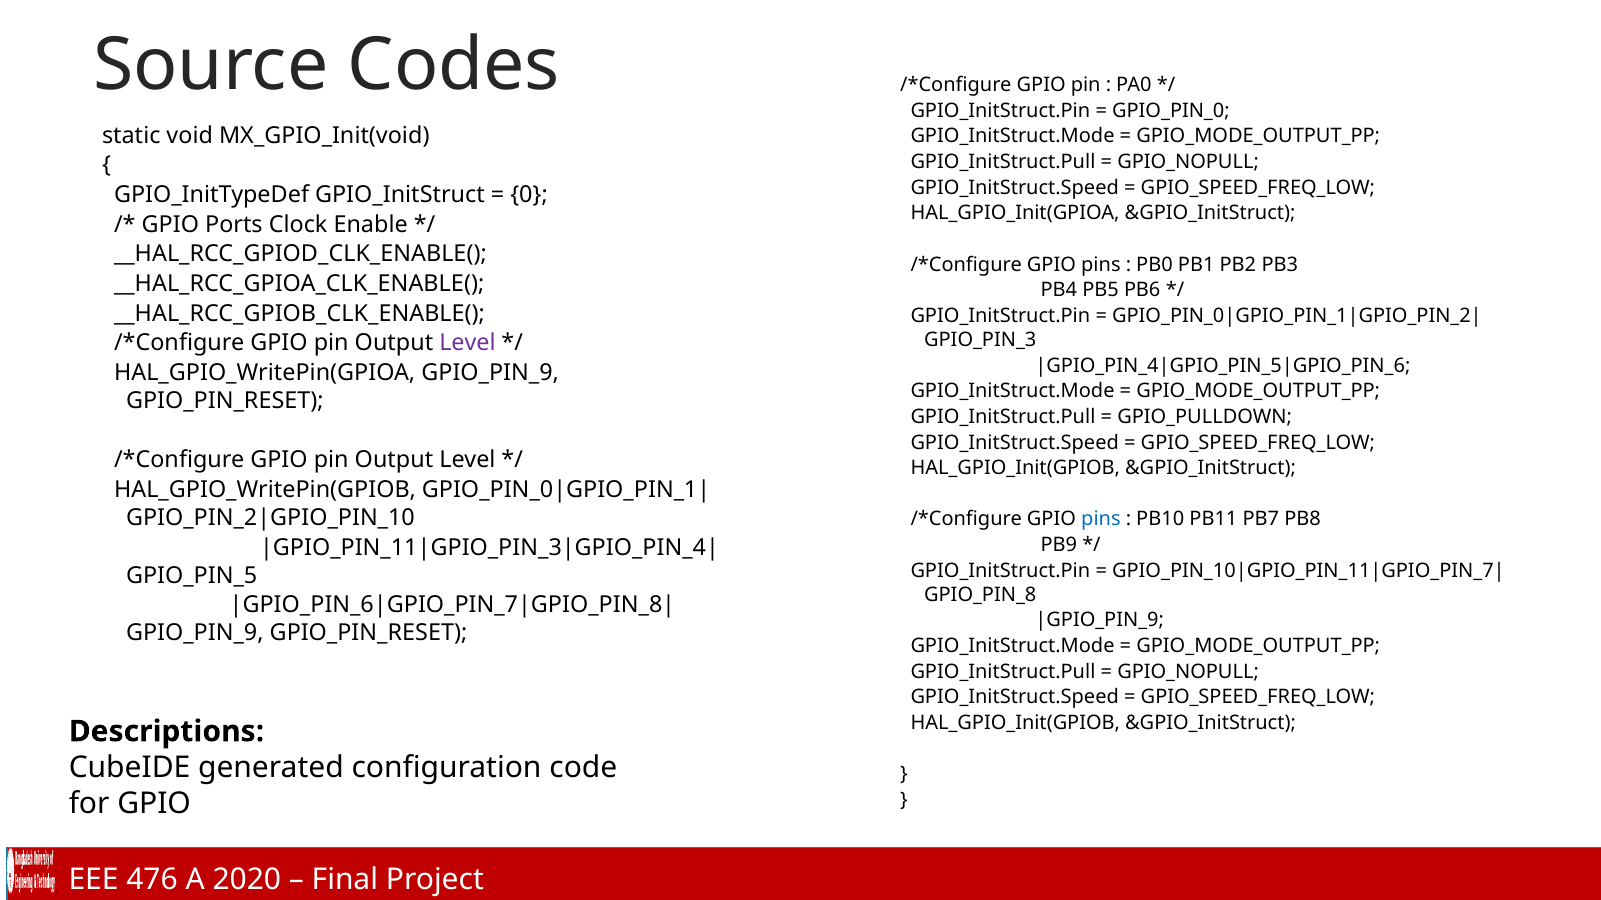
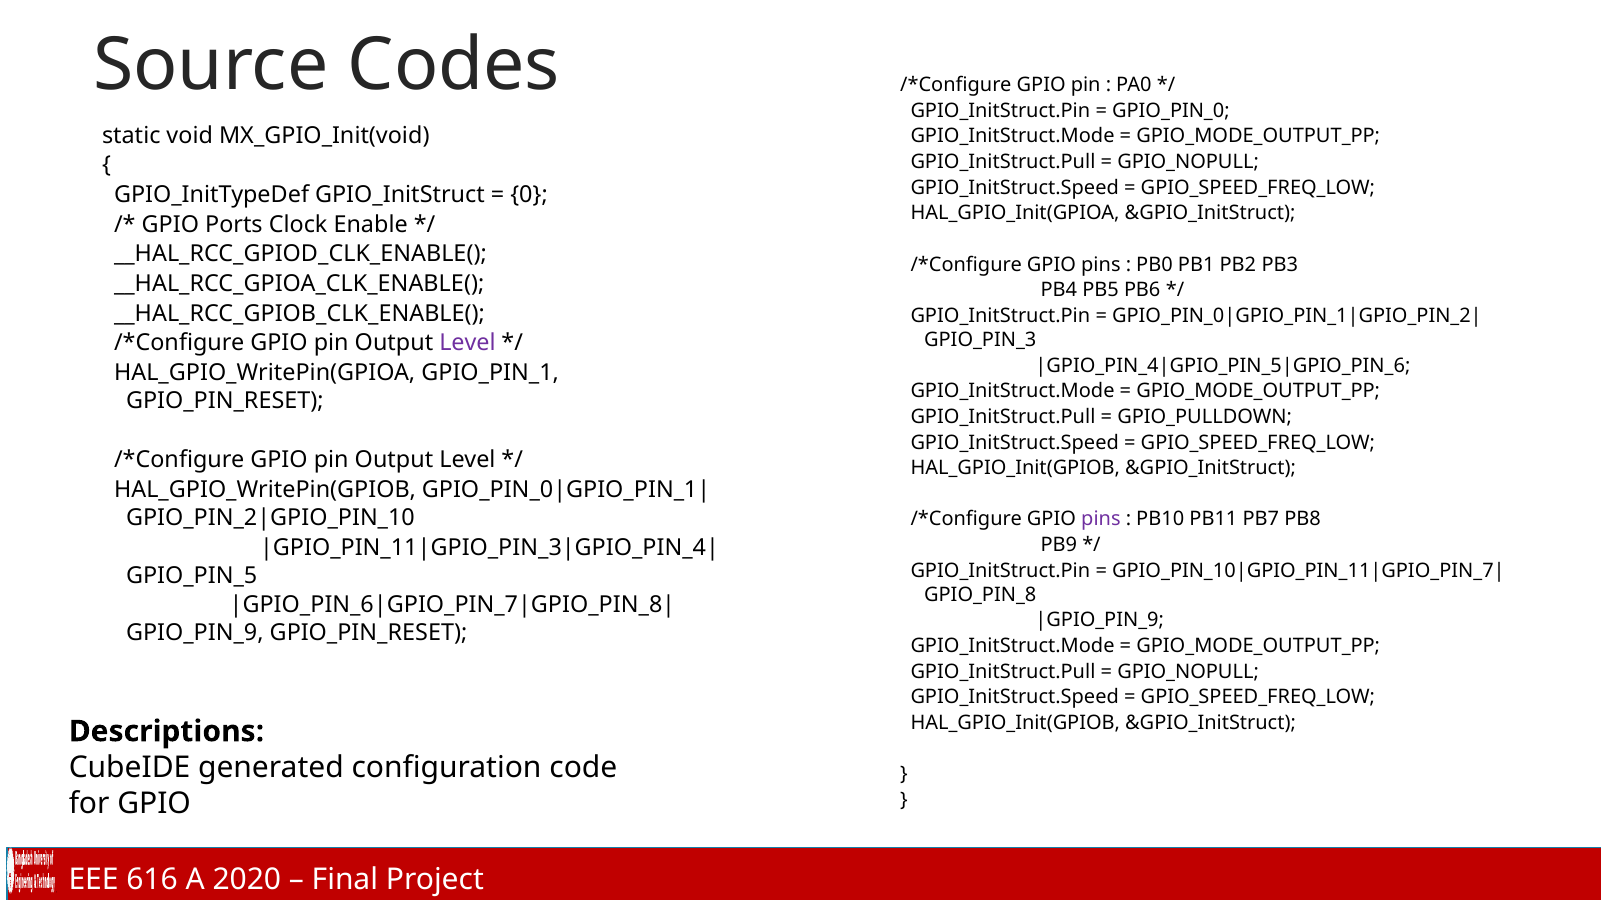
HAL_GPIO_WritePin(GPIOA GPIO_PIN_9: GPIO_PIN_9 -> GPIO_PIN_1
pins at (1101, 520) colour: blue -> purple
476: 476 -> 616
